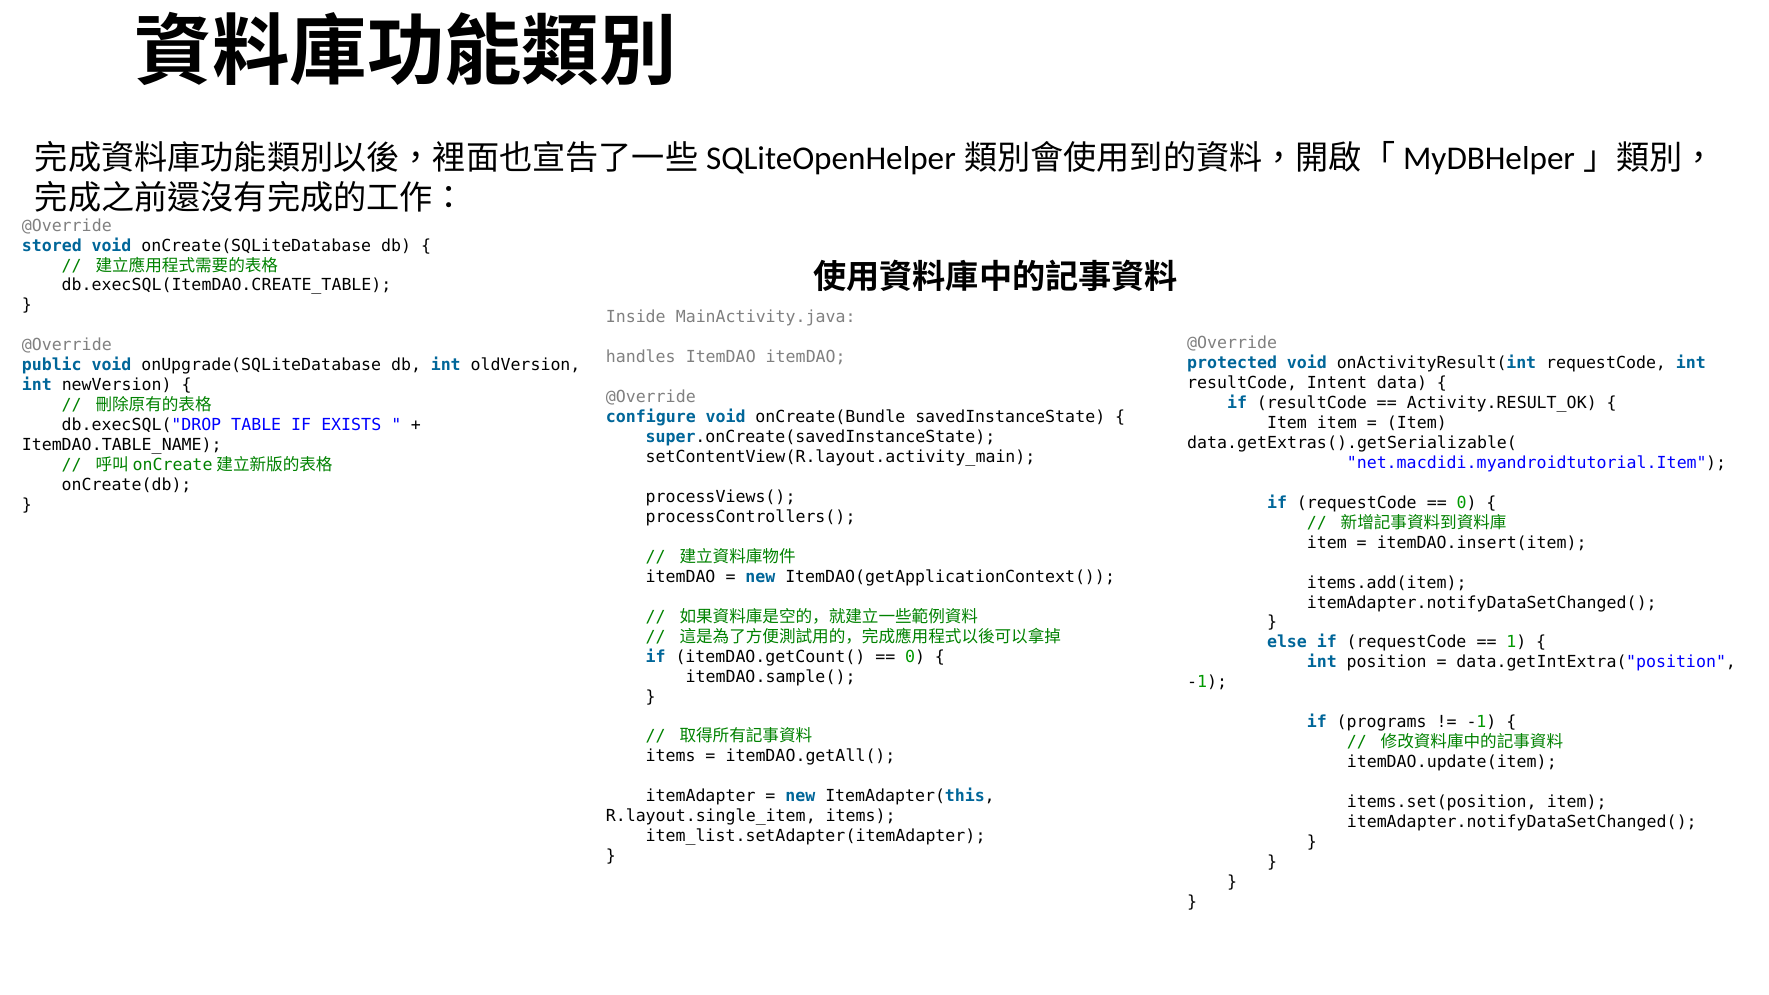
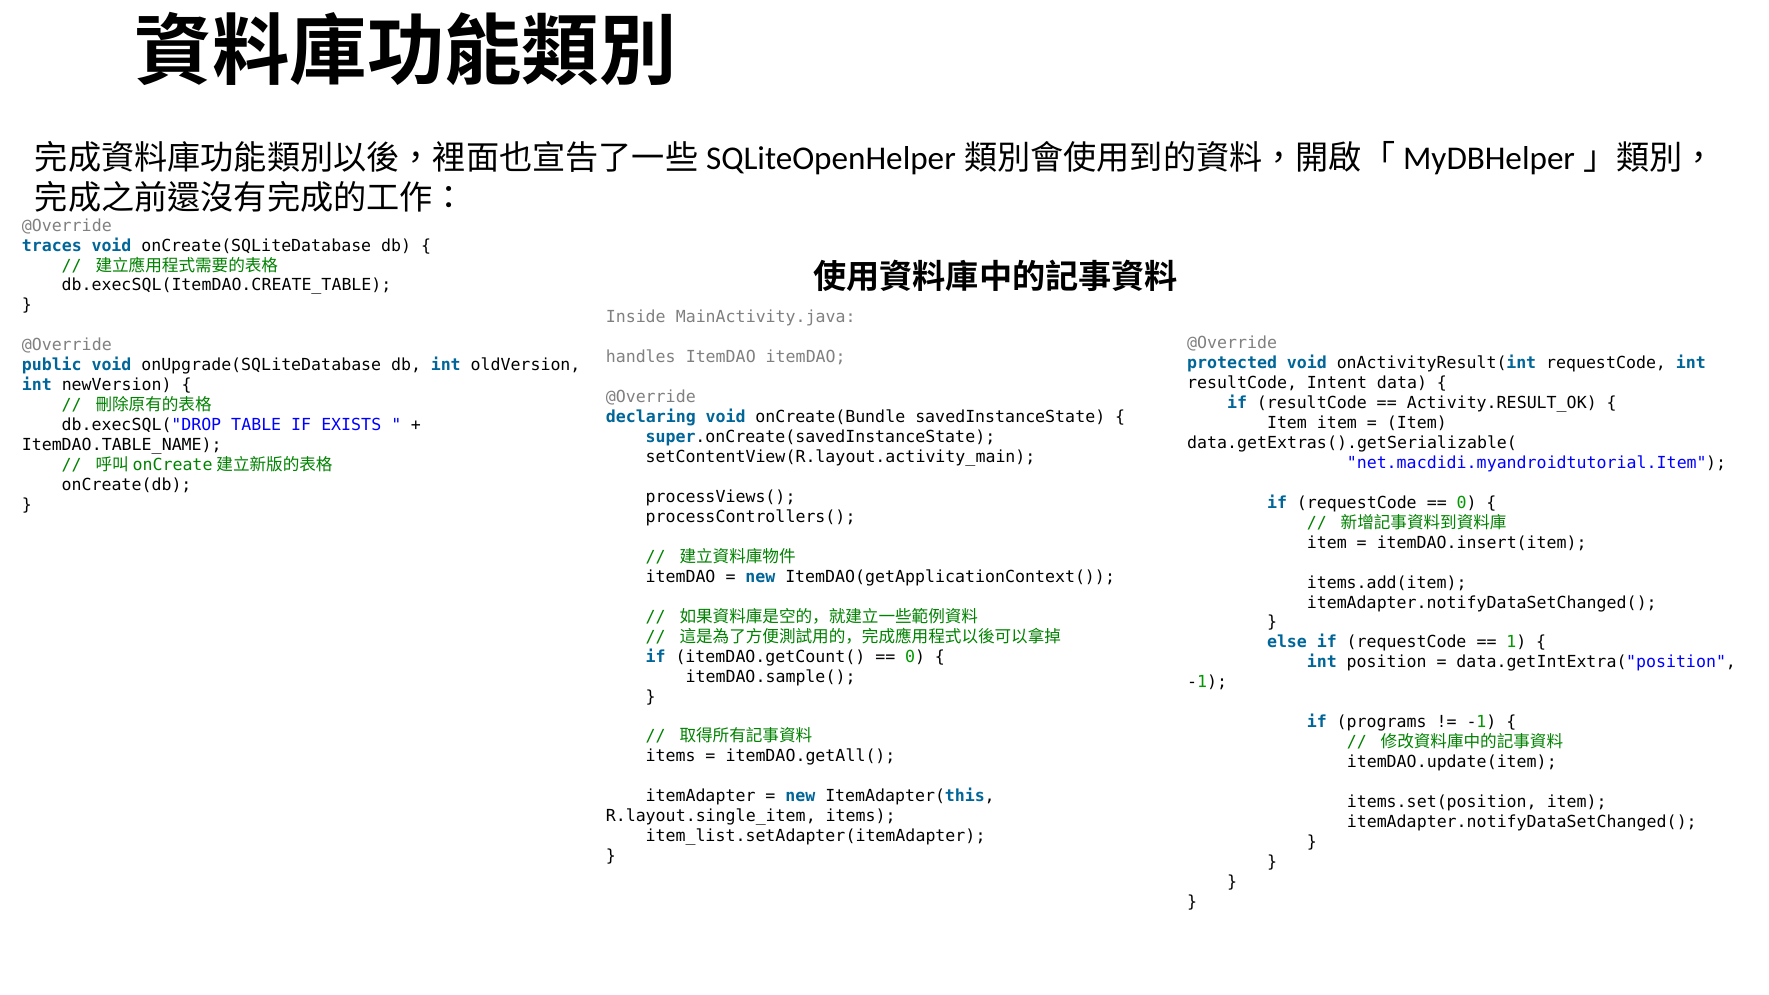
stored: stored -> traces
configure: configure -> declaring
